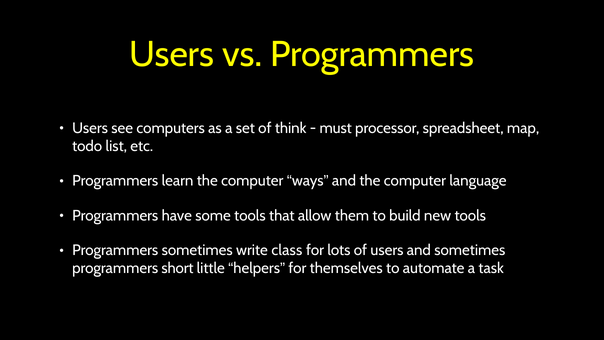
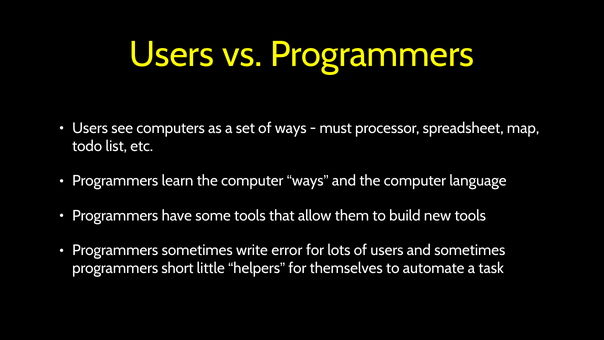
of think: think -> ways
class: class -> error
